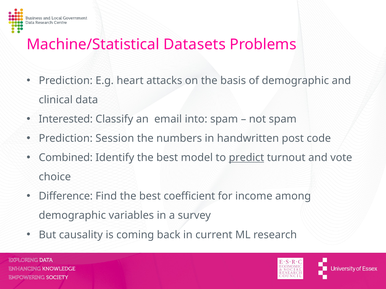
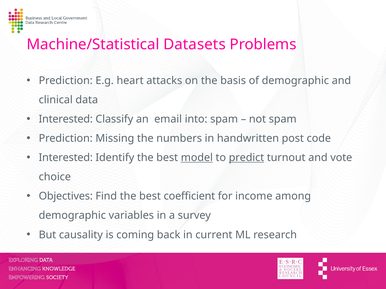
Session: Session -> Missing
Combined at (66, 158): Combined -> Interested
model underline: none -> present
Difference: Difference -> Objectives
